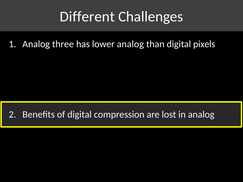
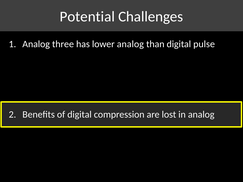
Different: Different -> Potential
pixels: pixels -> pulse
